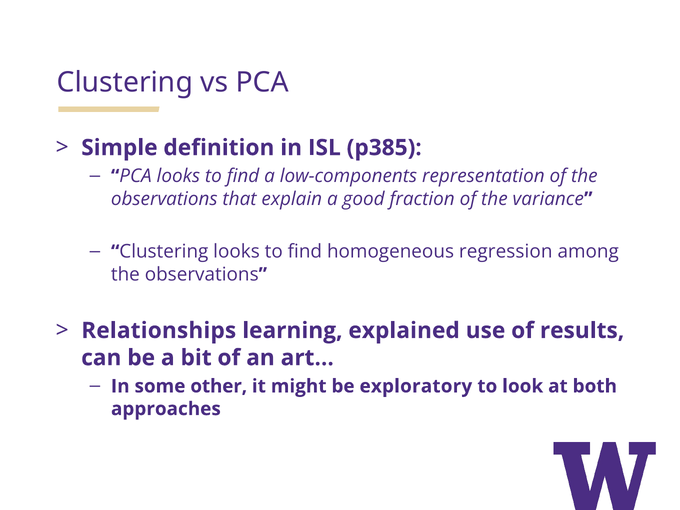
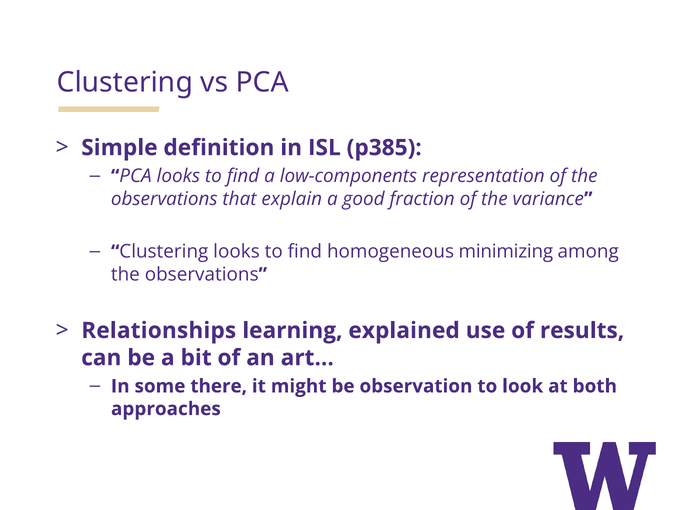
regression: regression -> minimizing
other: other -> there
exploratory: exploratory -> observation
